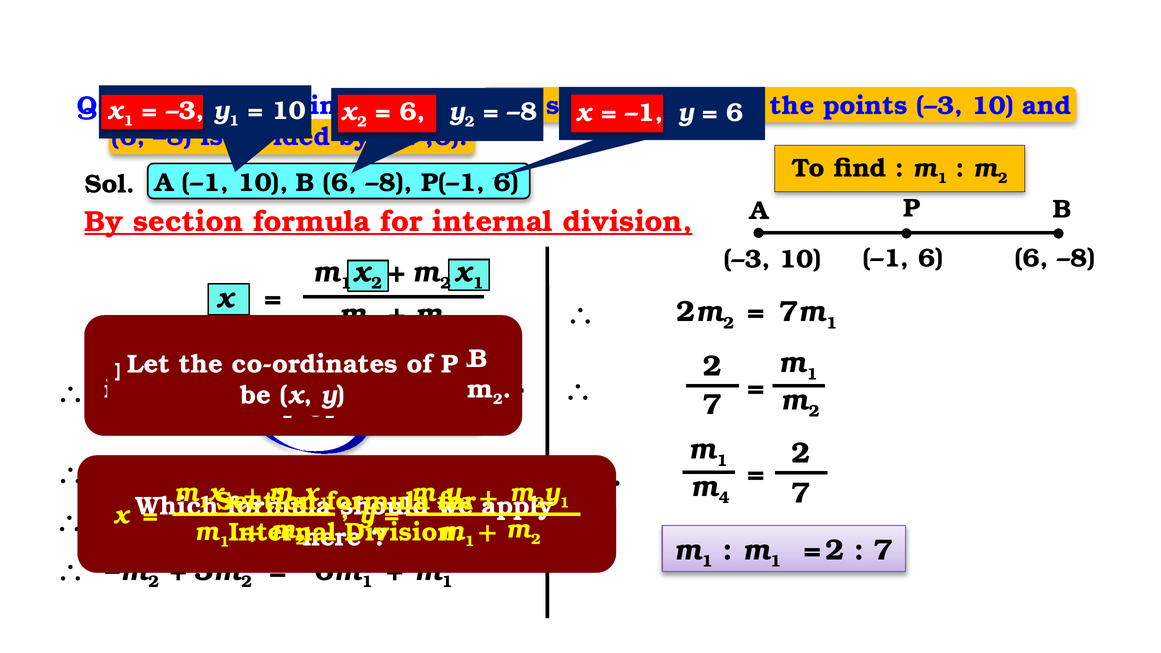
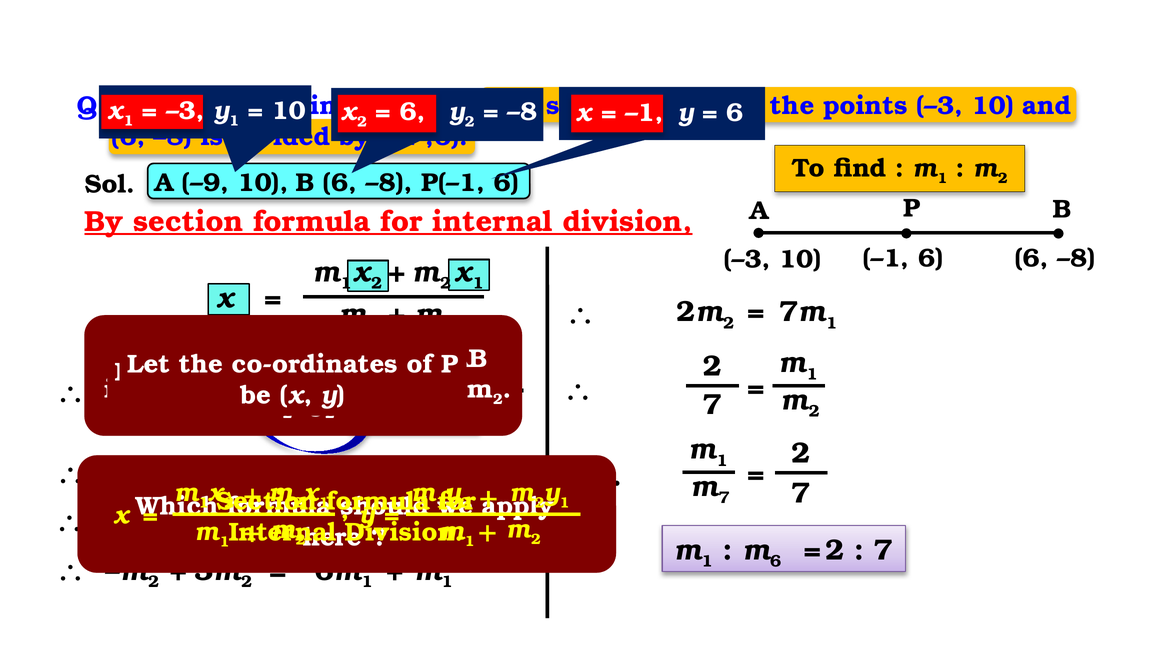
A –1: –1 -> –9
4 at (724, 498): 4 -> 7
1 at (776, 562): 1 -> 6
